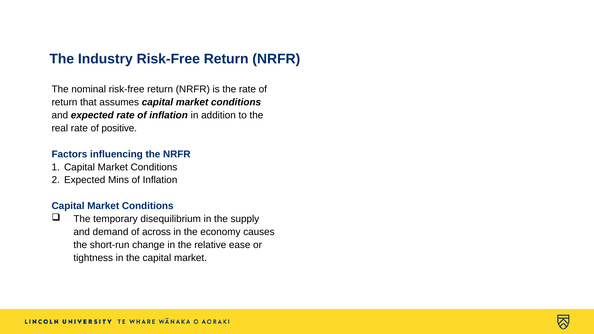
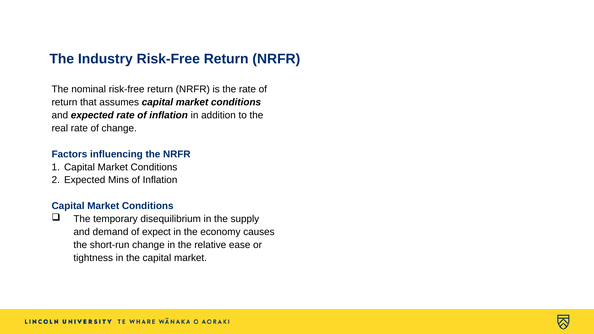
of positive: positive -> change
across: across -> expect
